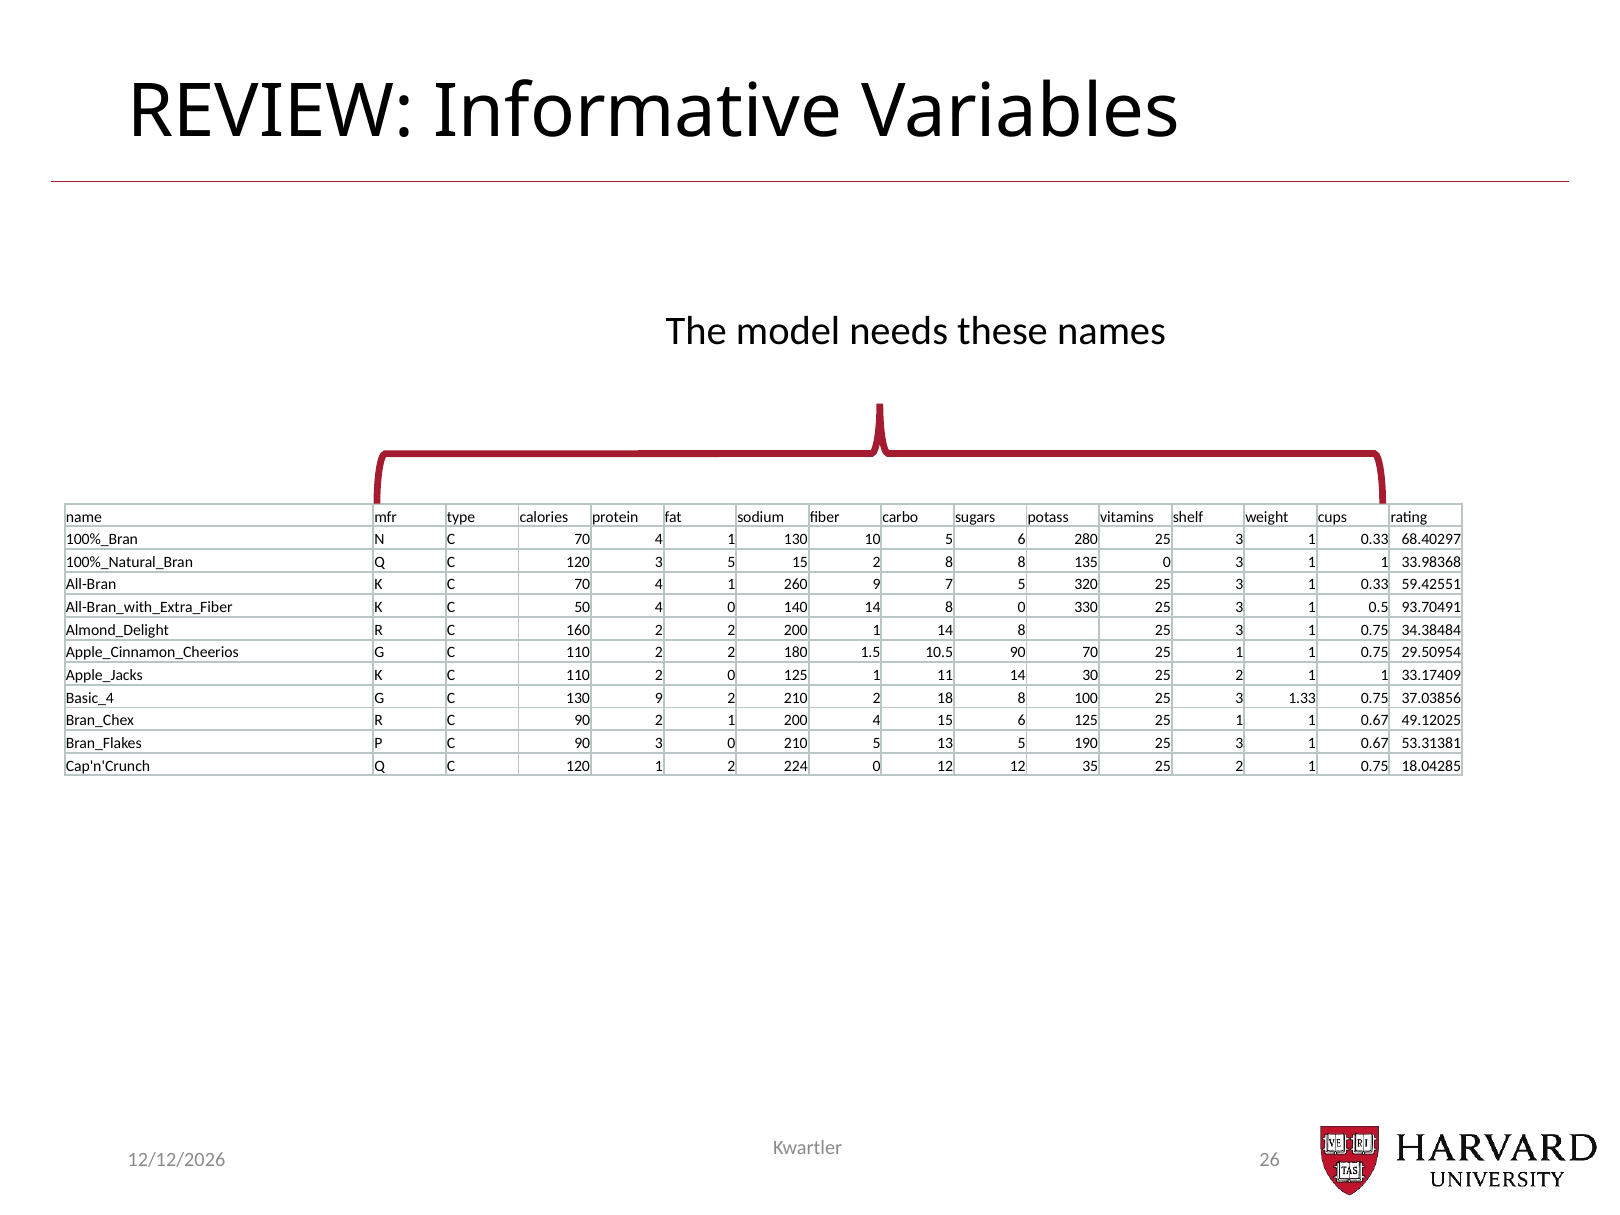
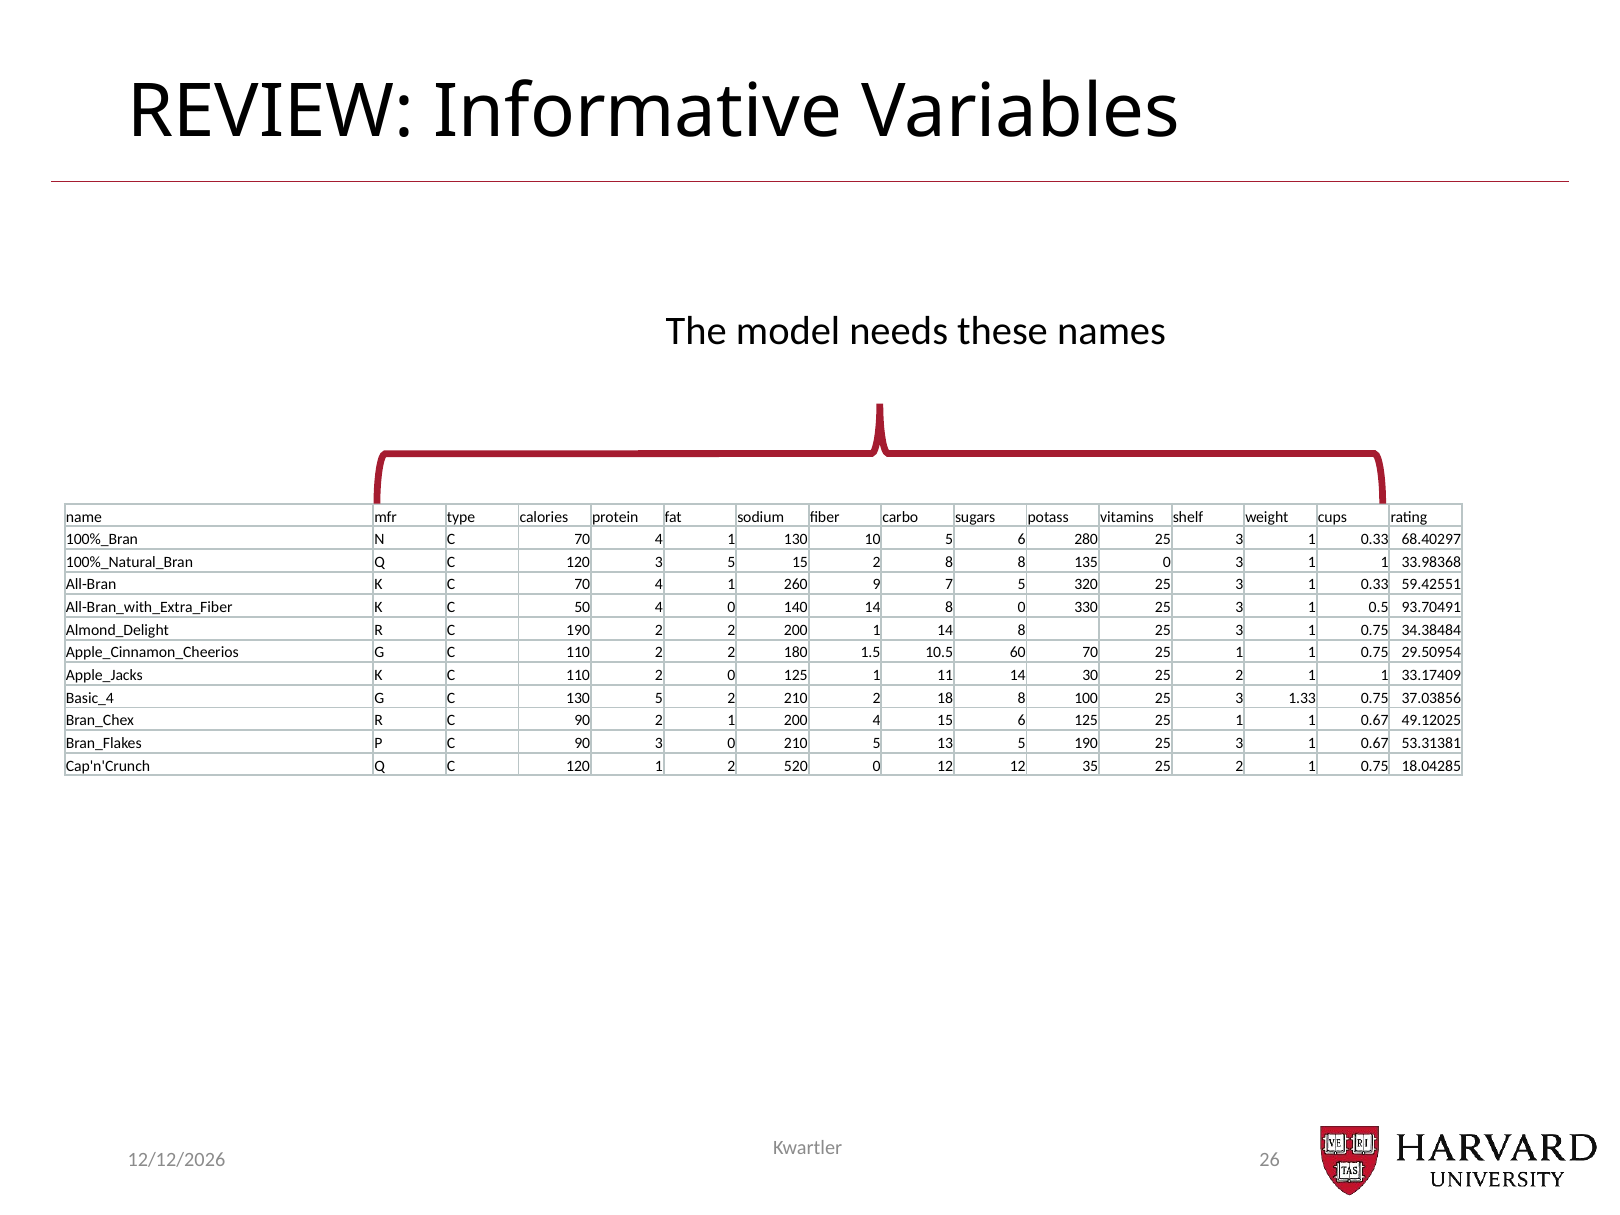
C 160: 160 -> 190
10.5 90: 90 -> 60
130 9: 9 -> 5
224: 224 -> 520
